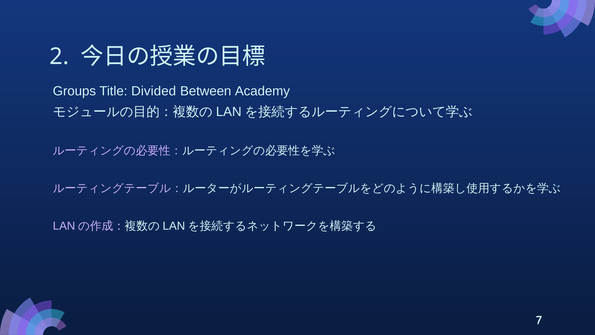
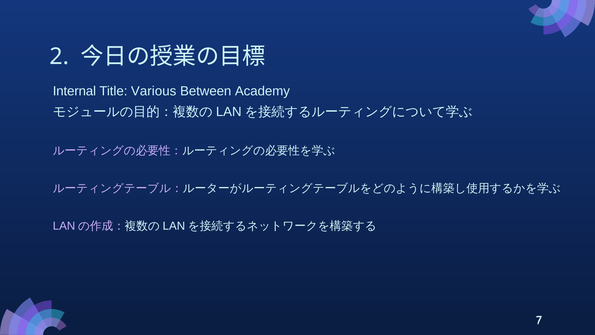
Groups: Groups -> Internal
Divided: Divided -> Various
